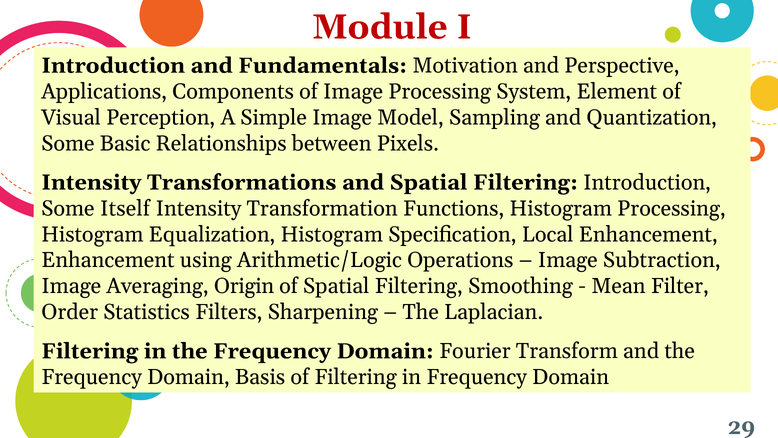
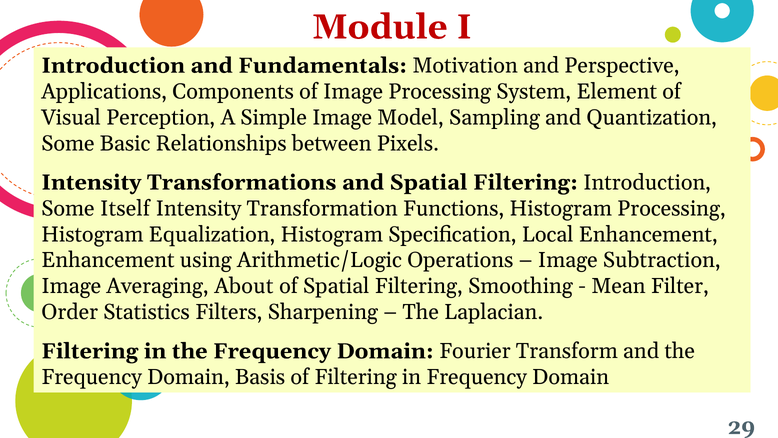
Origin: Origin -> About
